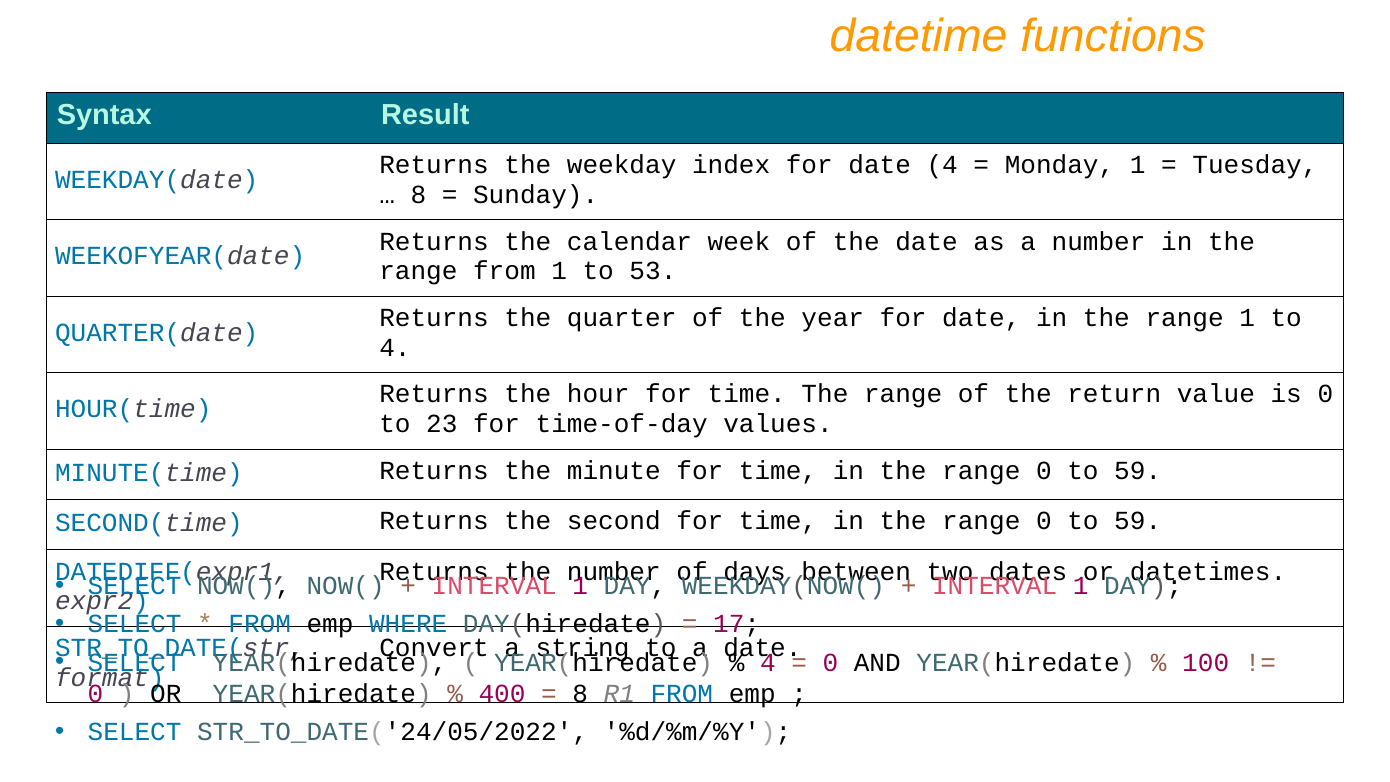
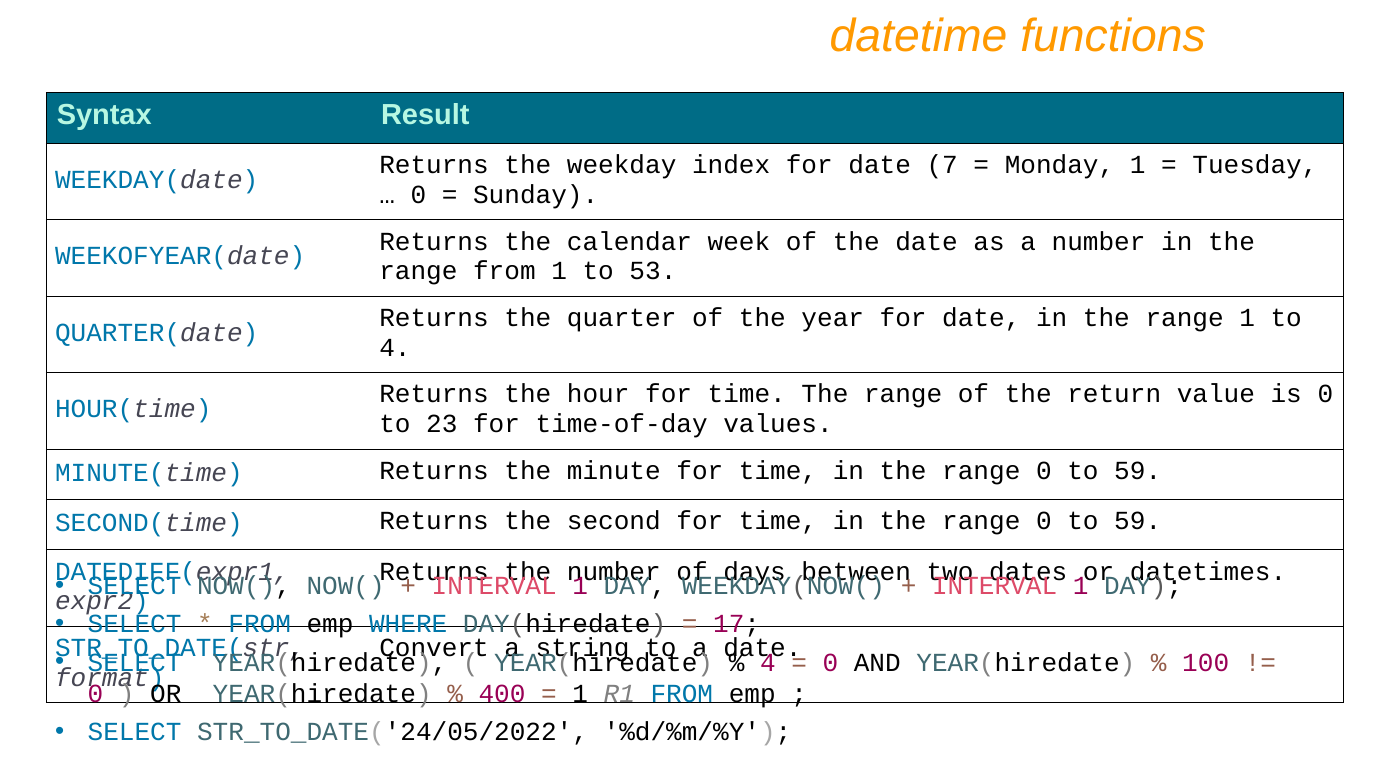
date 4: 4 -> 7
8 at (418, 194): 8 -> 0
8 at (580, 694): 8 -> 1
